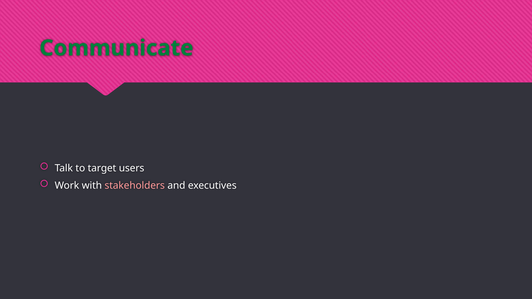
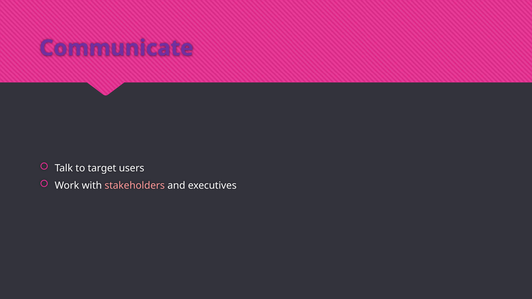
Communicate colour: green -> purple
